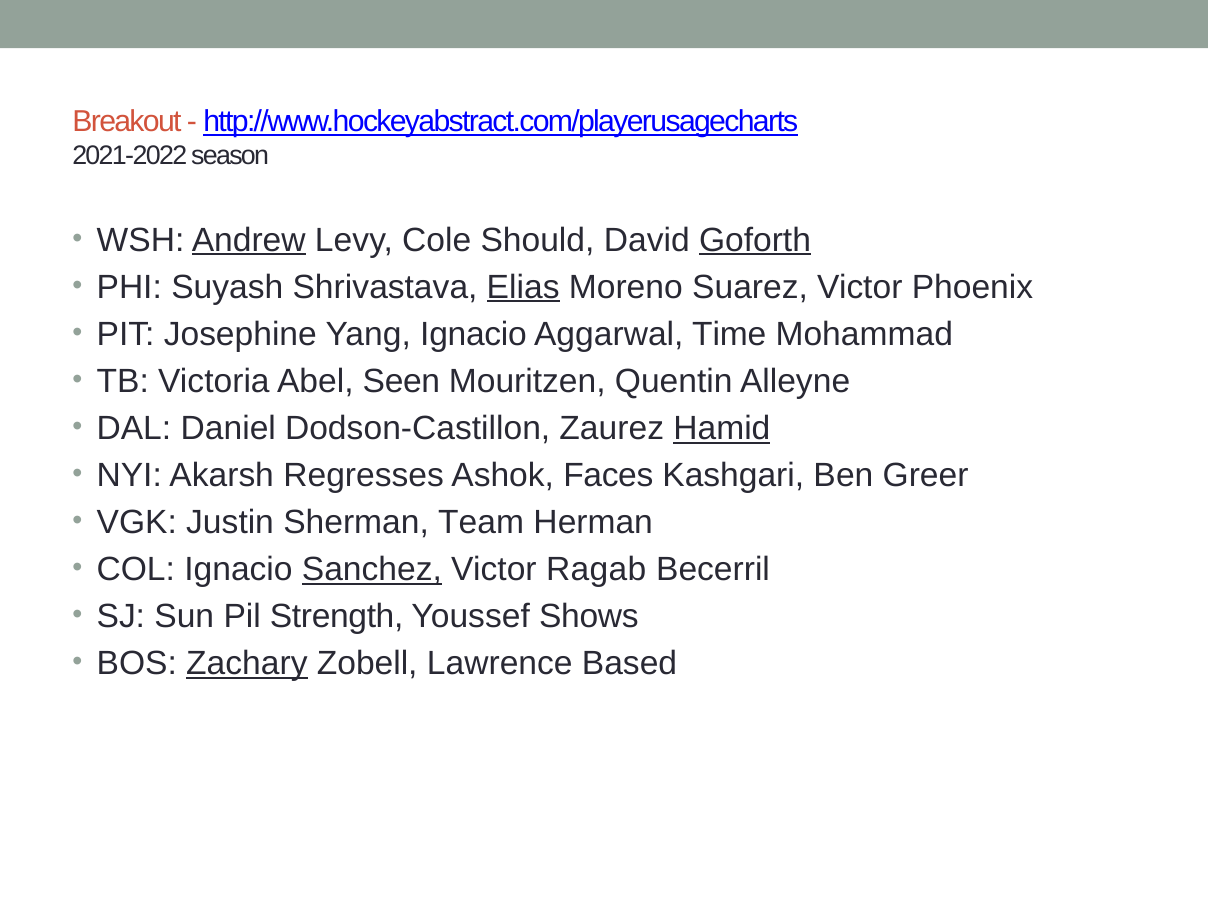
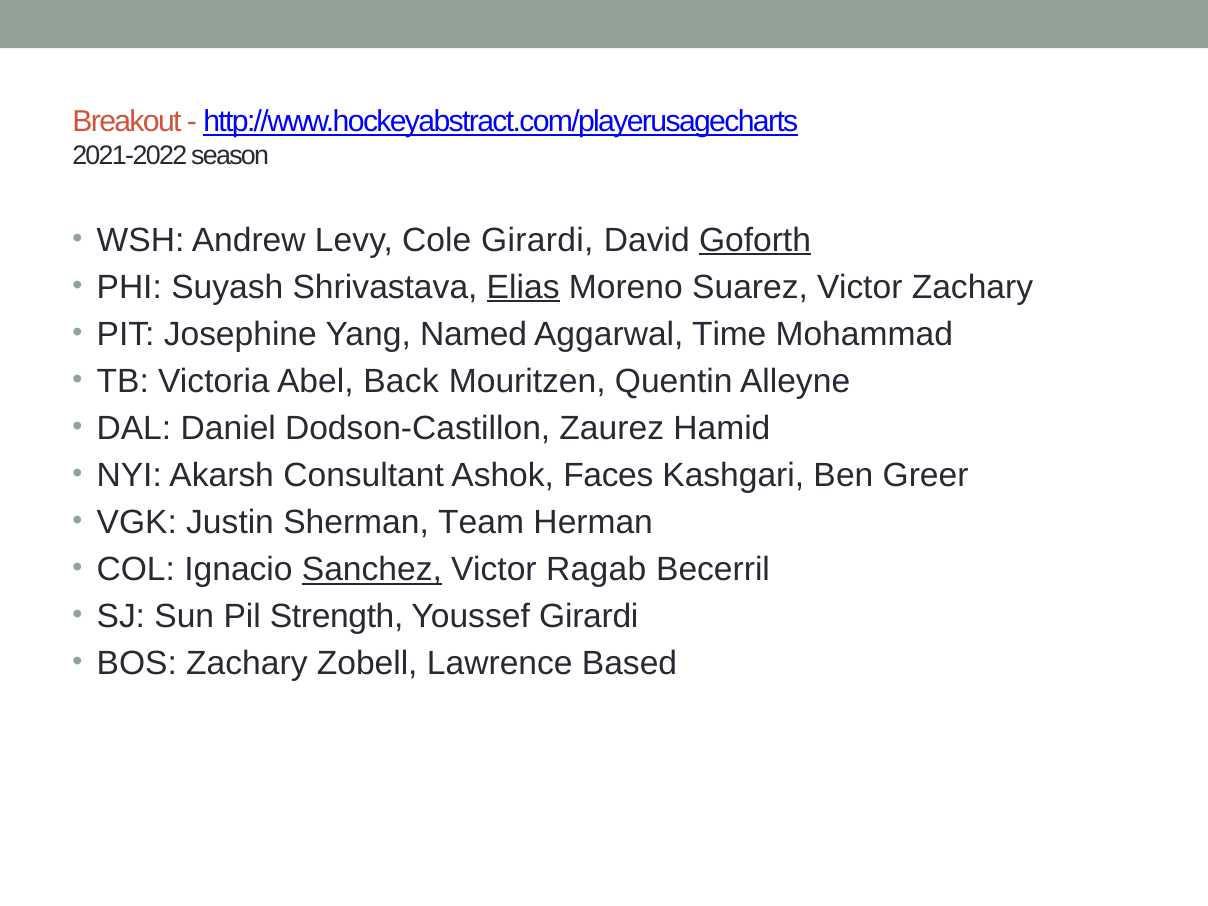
Andrew underline: present -> none
Cole Should: Should -> Girardi
Victor Phoenix: Phoenix -> Zachary
Yang Ignacio: Ignacio -> Named
Seen: Seen -> Back
Hamid underline: present -> none
Regresses: Regresses -> Consultant
Youssef Shows: Shows -> Girardi
Zachary at (247, 663) underline: present -> none
